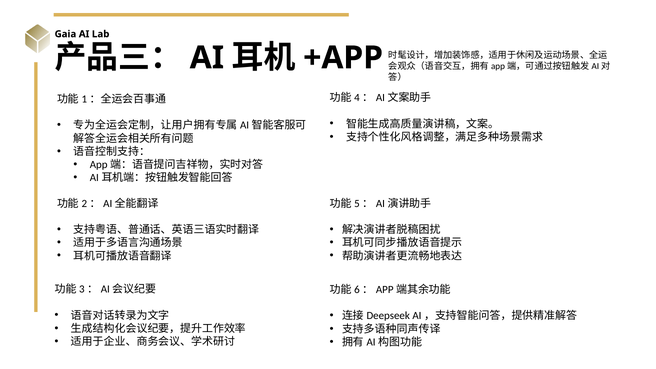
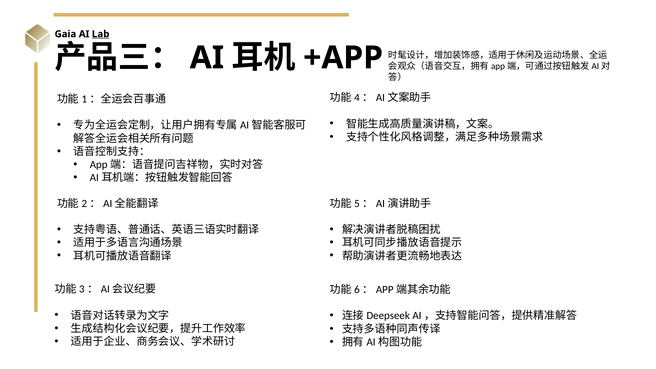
Lab underline: none -> present
